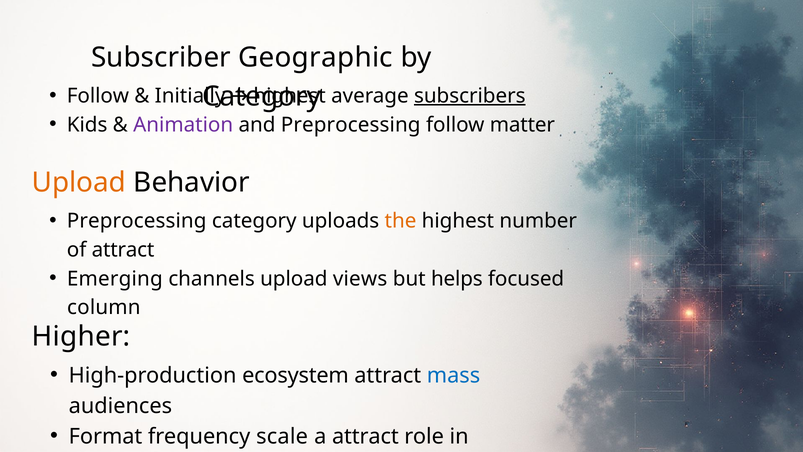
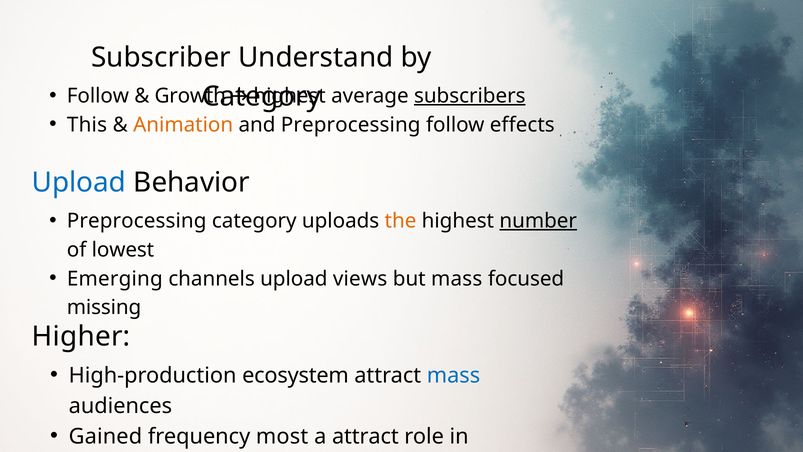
Geographic: Geographic -> Understand
Initially: Initially -> Growth
Kids: Kids -> This
Animation colour: purple -> orange
matter: matter -> effects
Upload at (79, 182) colour: orange -> blue
number underline: none -> present
of attract: attract -> lowest
but helps: helps -> mass
column: column -> missing
Format: Format -> Gained
scale: scale -> most
